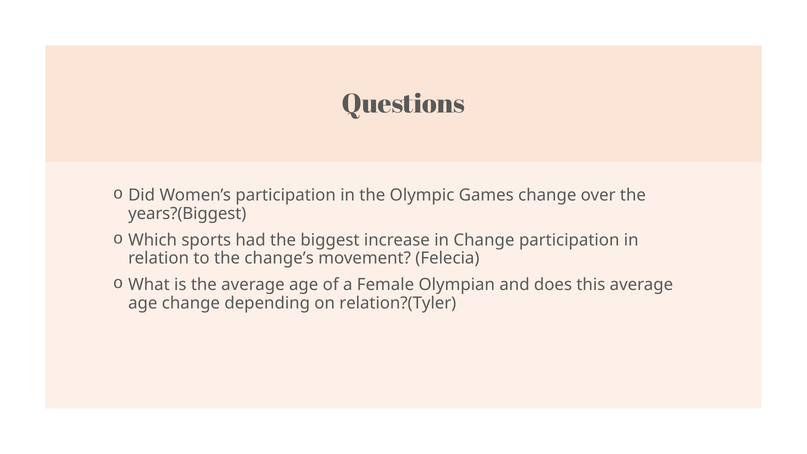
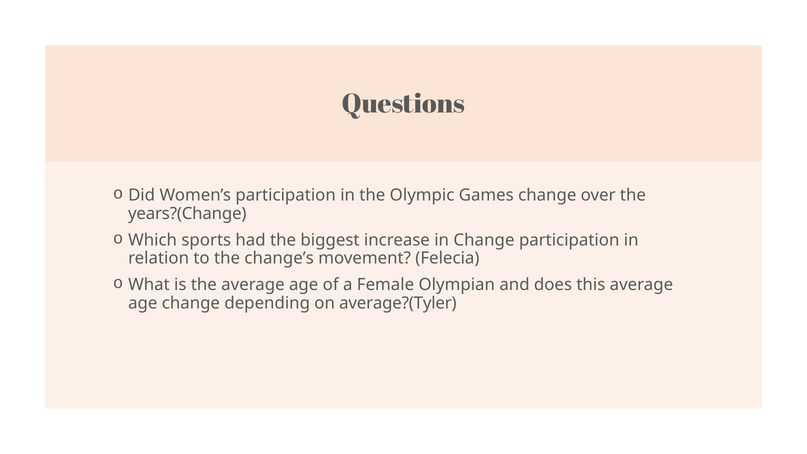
years?(Biggest: years?(Biggest -> years?(Change
relation?(Tyler: relation?(Tyler -> average?(Tyler
